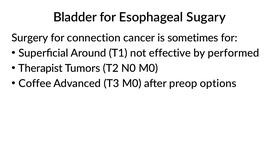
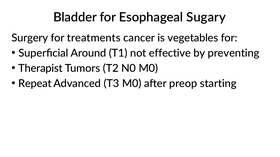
connection: connection -> treatments
sometimes: sometimes -> vegetables
performed: performed -> preventing
Coffee: Coffee -> Repeat
options: options -> starting
